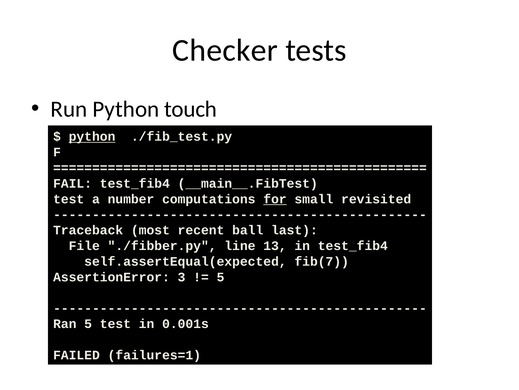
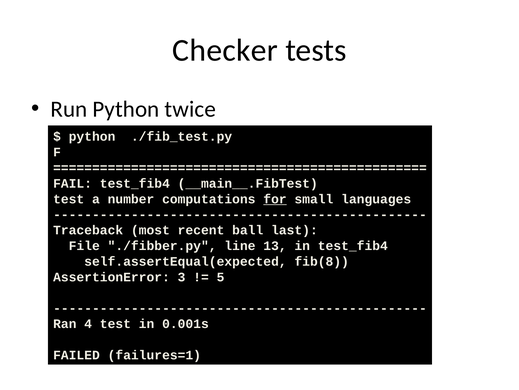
touch: touch -> twice
python at (92, 136) underline: present -> none
revisited: revisited -> languages
fib(7: fib(7 -> fib(8
Ran 5: 5 -> 4
